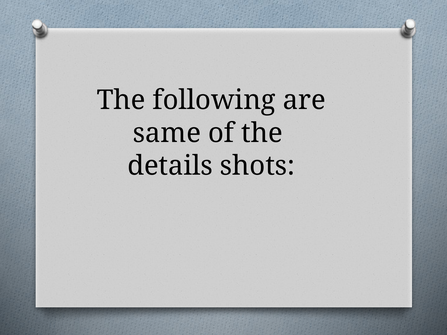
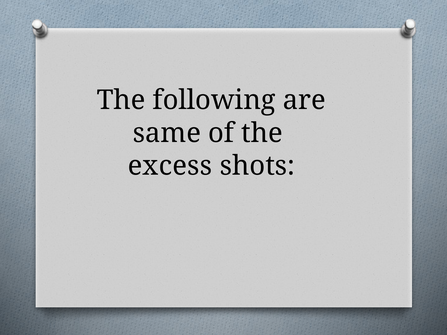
details: details -> excess
